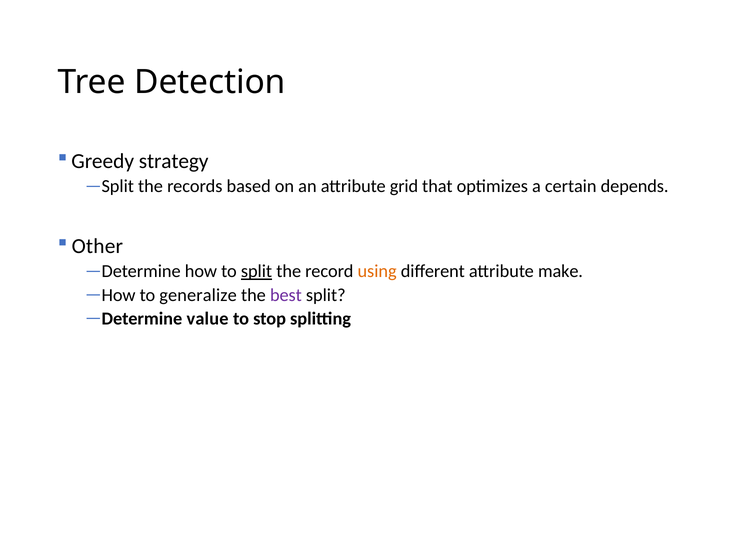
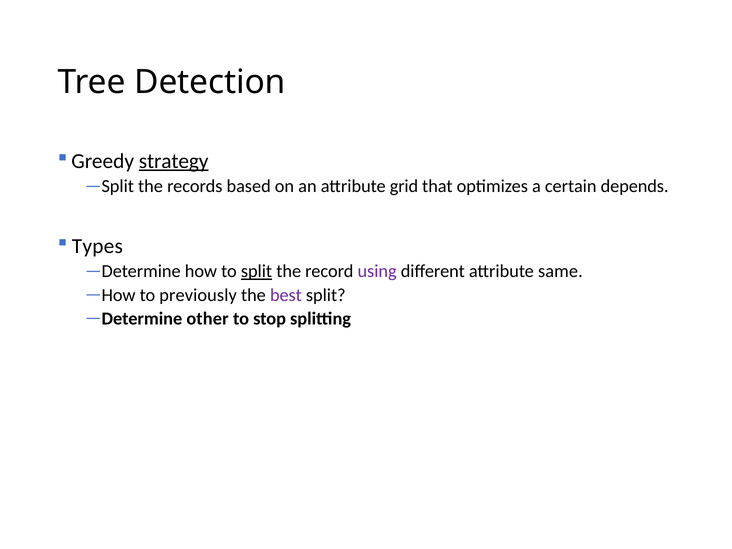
strategy underline: none -> present
Other: Other -> Types
using colour: orange -> purple
make: make -> same
generalize: generalize -> previously
value: value -> other
